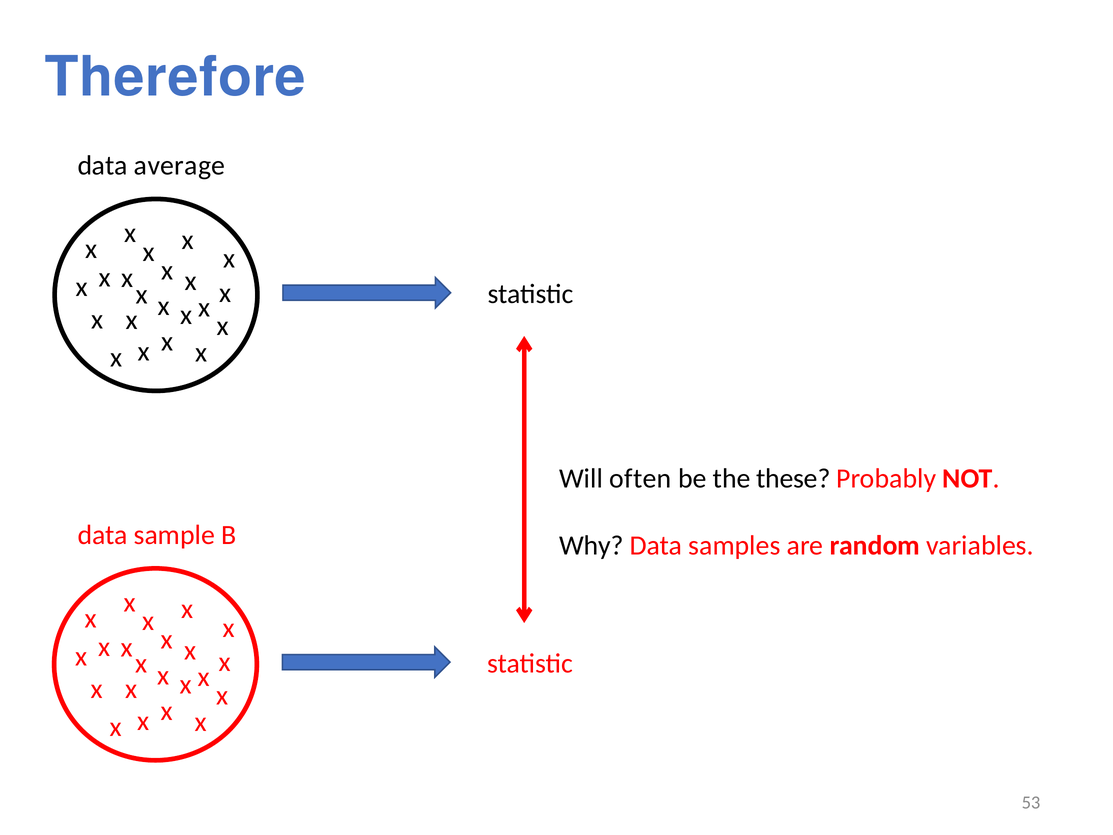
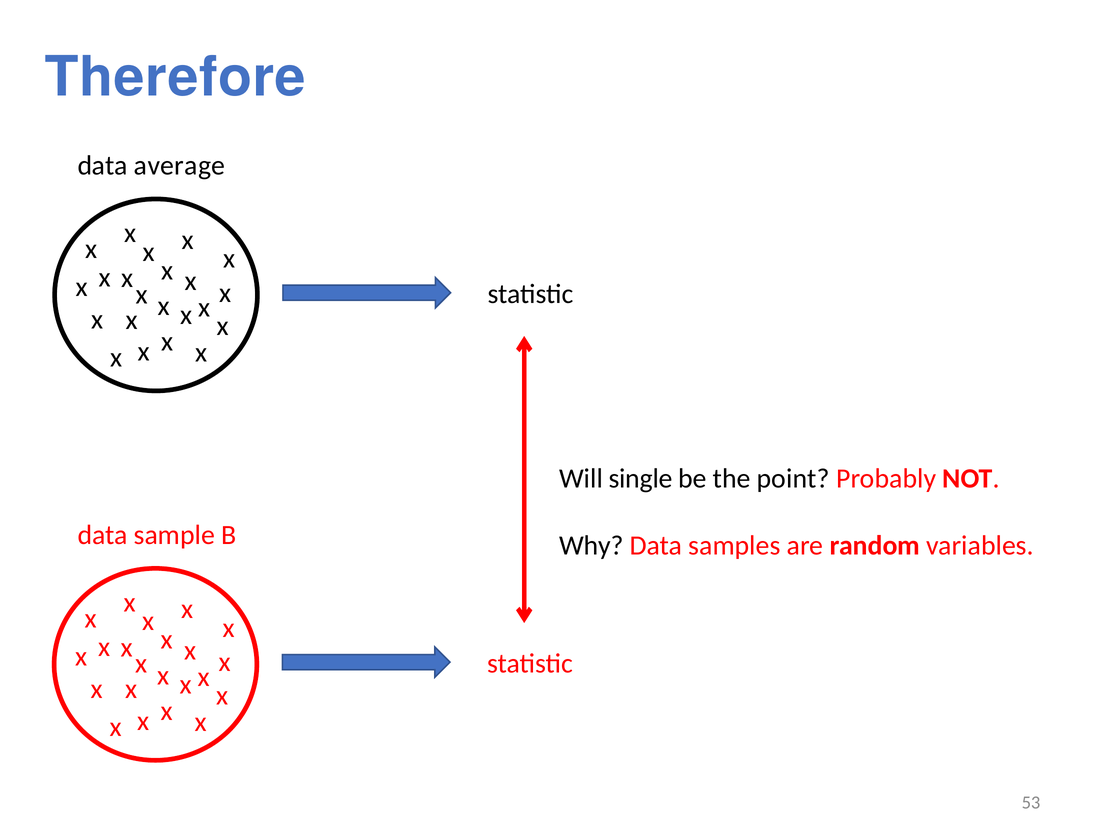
often: often -> single
these: these -> point
